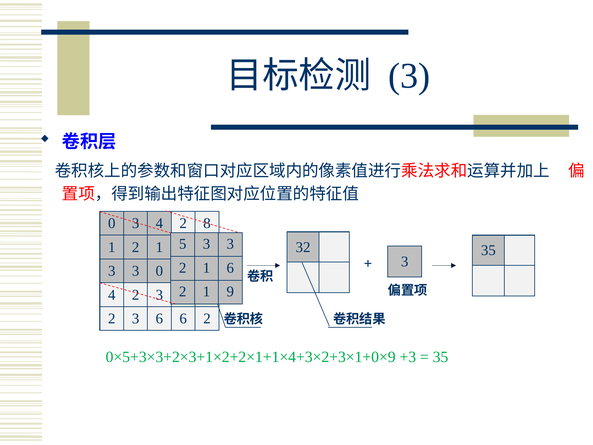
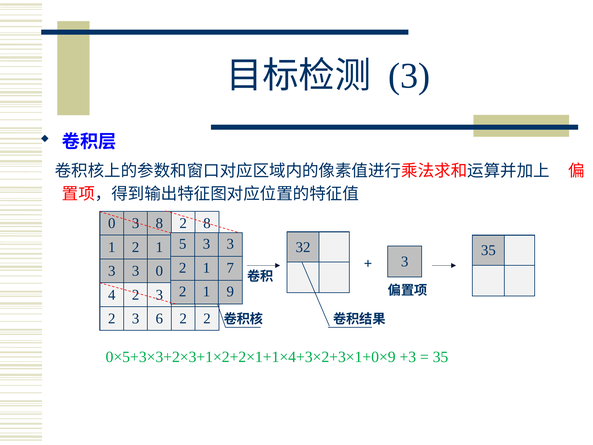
3 4: 4 -> 8
1 6: 6 -> 7
6 6: 6 -> 2
